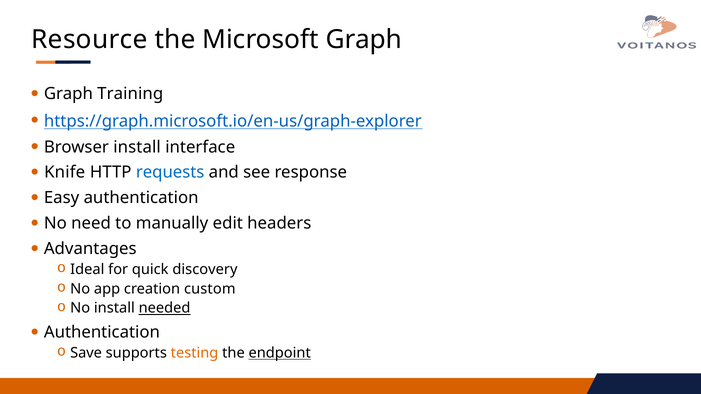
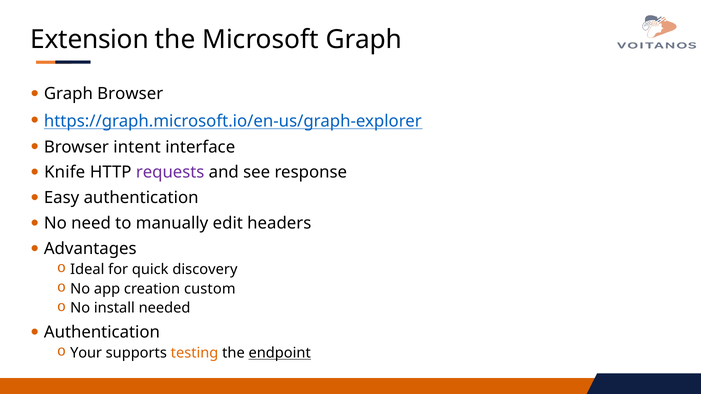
Resource: Resource -> Extension
Graph Training: Training -> Browser
Browser install: install -> intent
requests colour: blue -> purple
needed underline: present -> none
Save: Save -> Your
